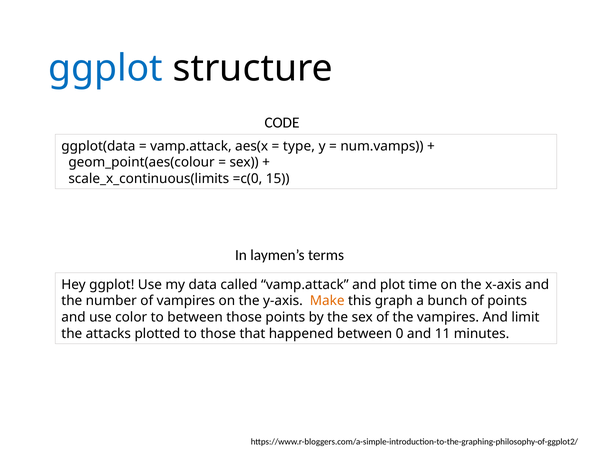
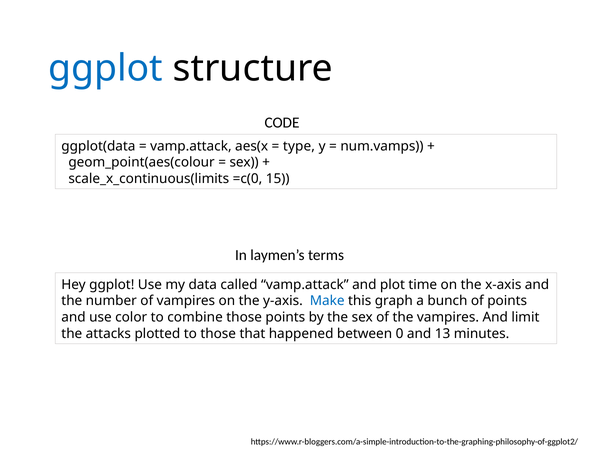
Make colour: orange -> blue
to between: between -> combine
11: 11 -> 13
